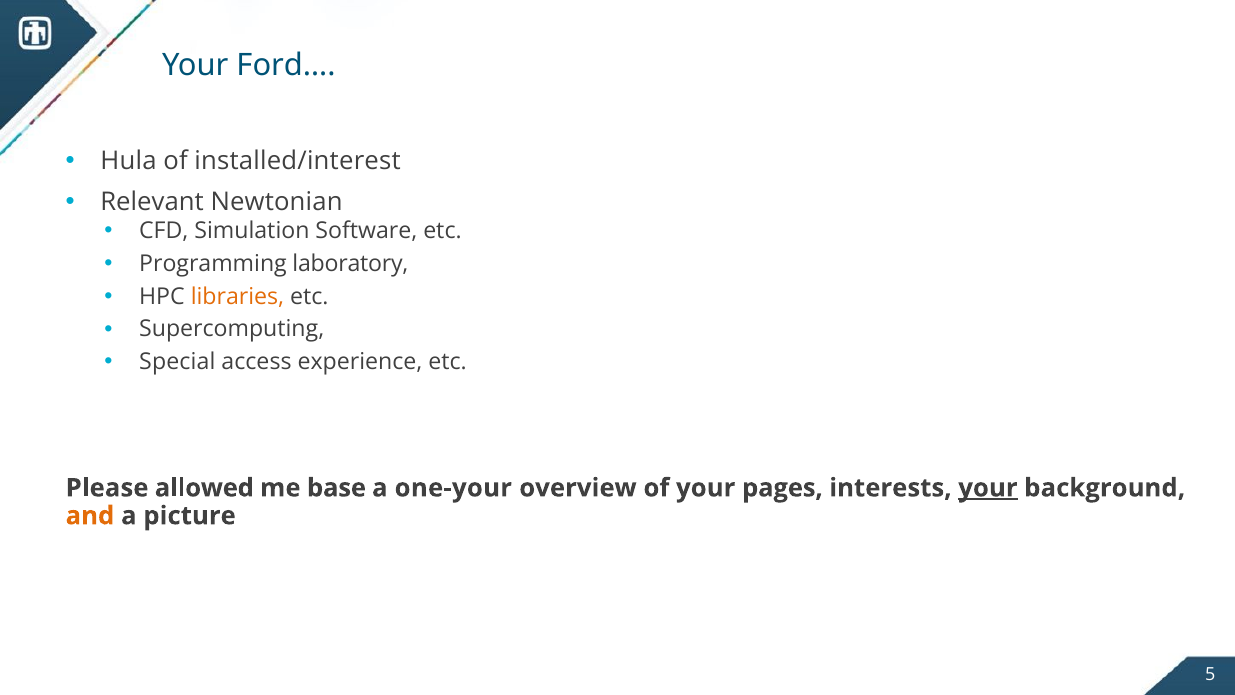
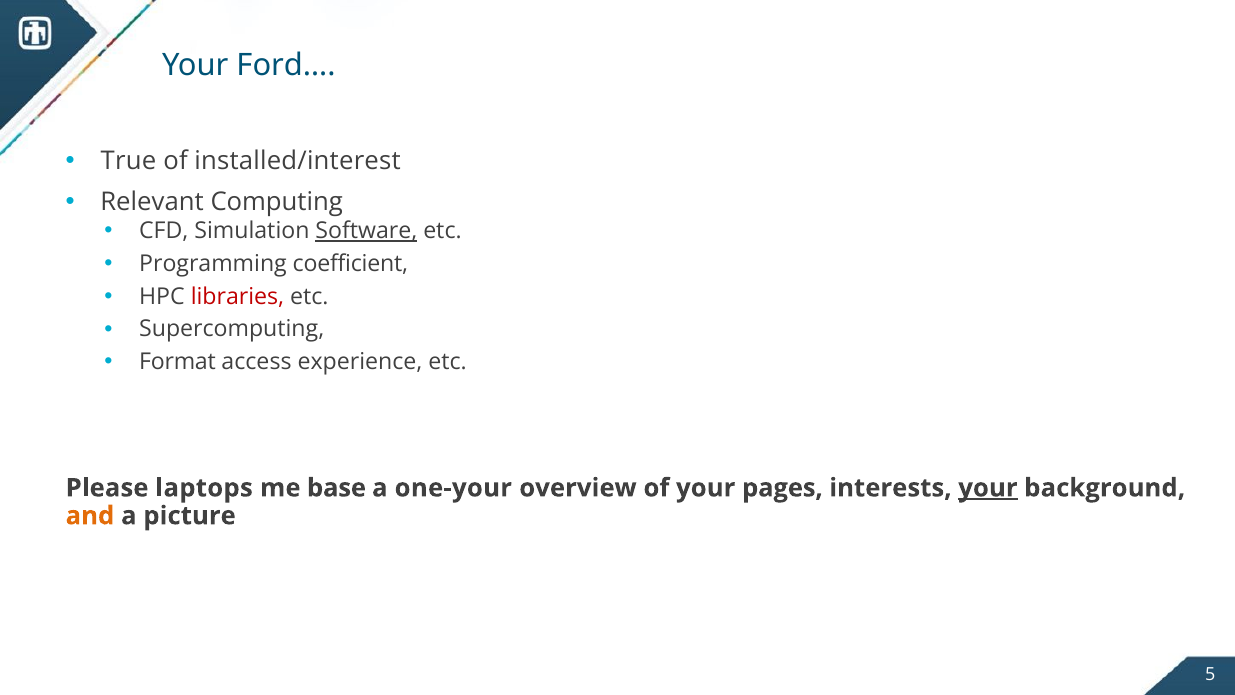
Hula: Hula -> True
Newtonian: Newtonian -> Computing
Software underline: none -> present
laboratory: laboratory -> coefficient
libraries colour: orange -> red
Special: Special -> Format
allowed: allowed -> laptops
